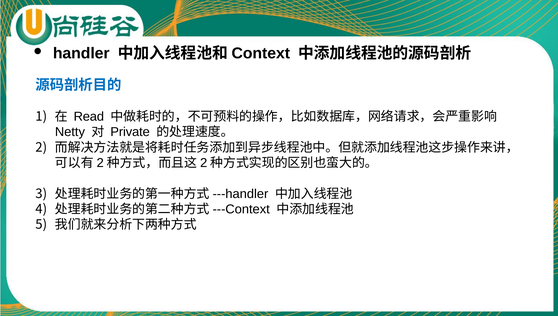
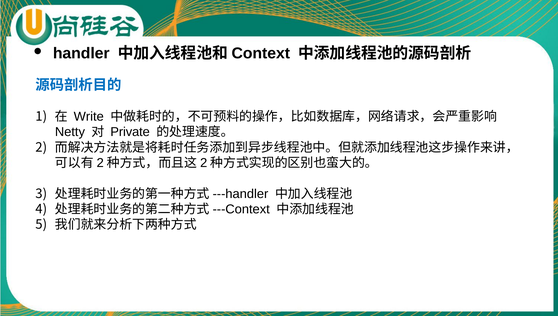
Read: Read -> Write
